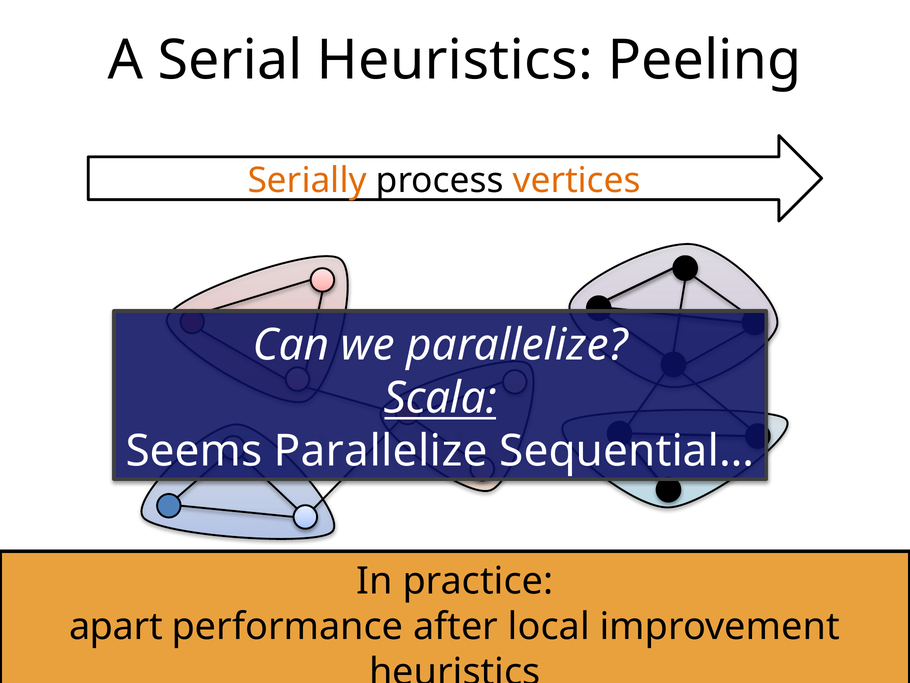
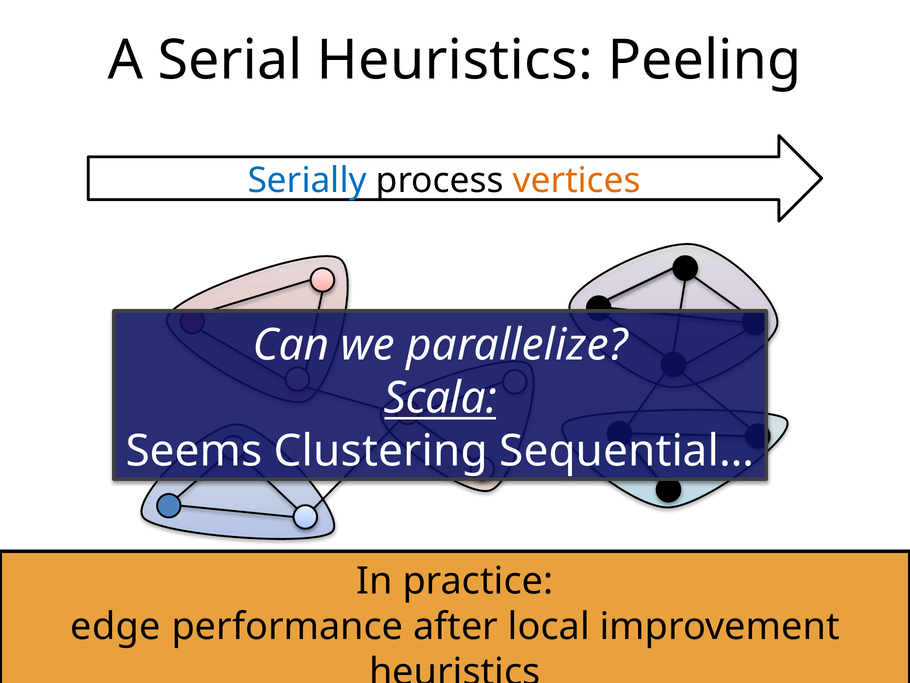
Serially colour: orange -> blue
Seems Parallelize: Parallelize -> Clustering
apart: apart -> edge
